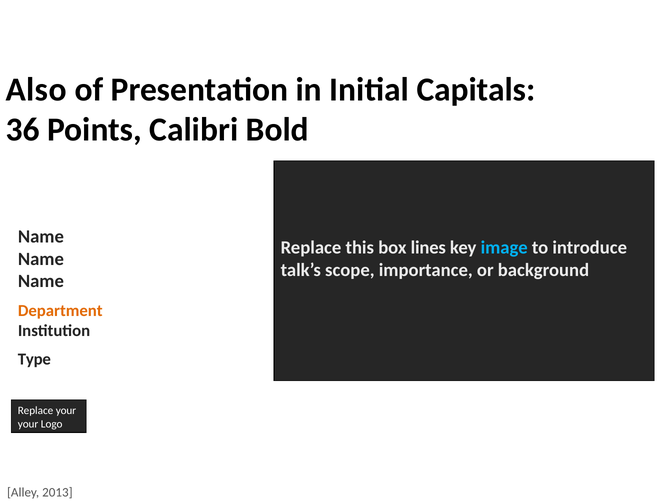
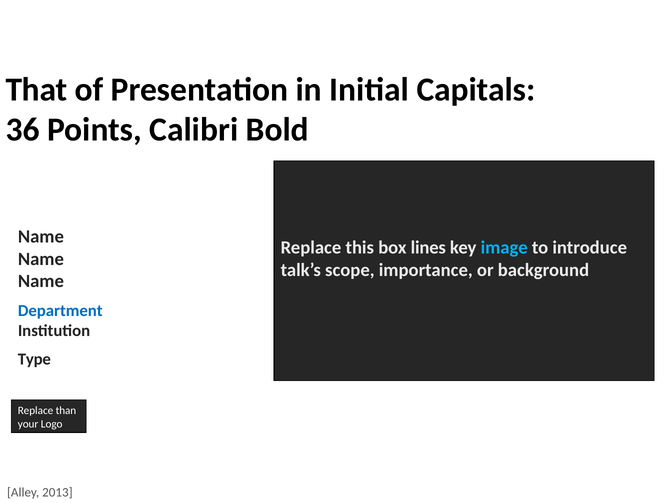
Also: Also -> That
Department colour: orange -> blue
Replace your: your -> than
